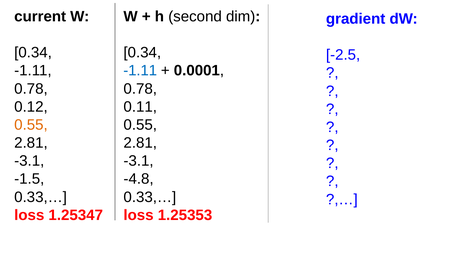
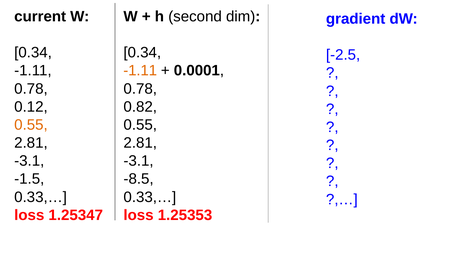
-1.11 at (140, 71) colour: blue -> orange
0.11: 0.11 -> 0.82
-4.8: -4.8 -> -8.5
